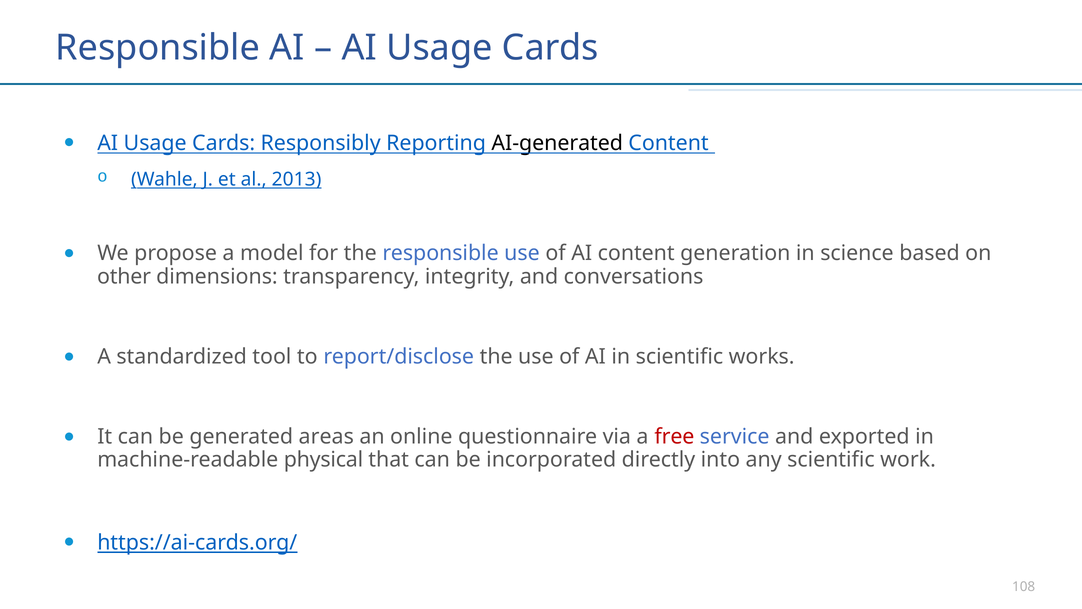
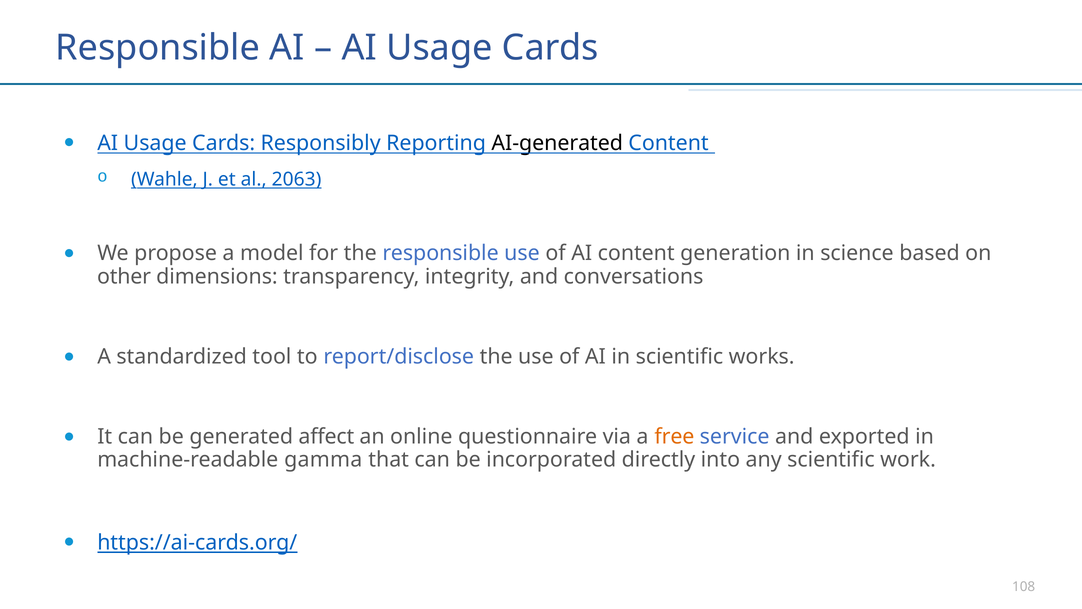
2013: 2013 -> 2063
areas: areas -> affect
free colour: red -> orange
physical: physical -> gamma
